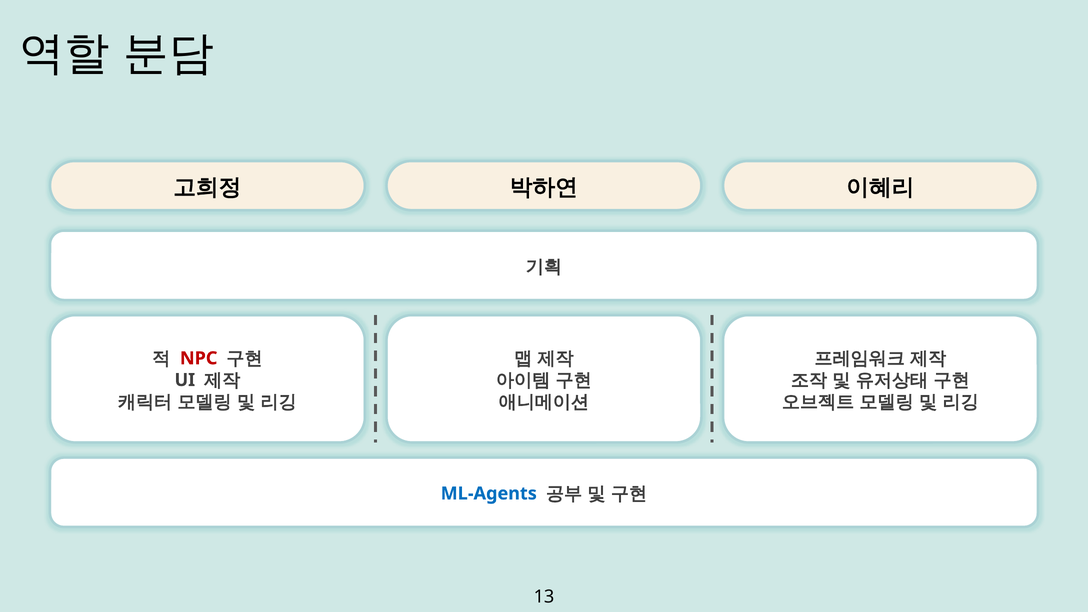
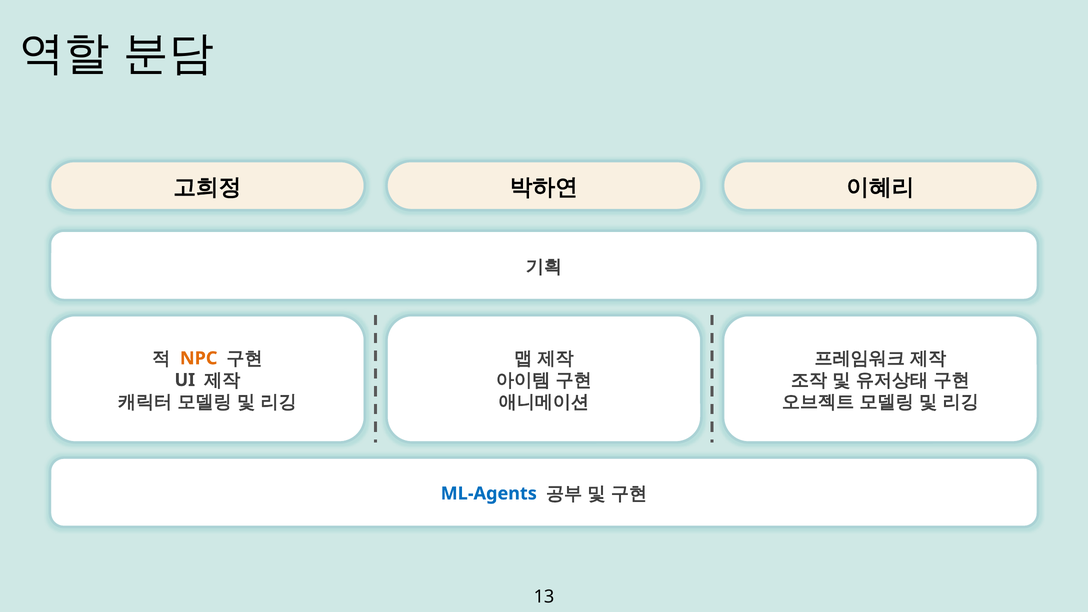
NPC colour: red -> orange
